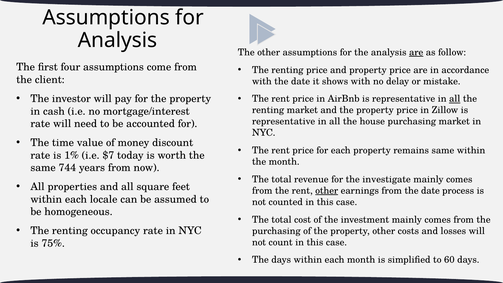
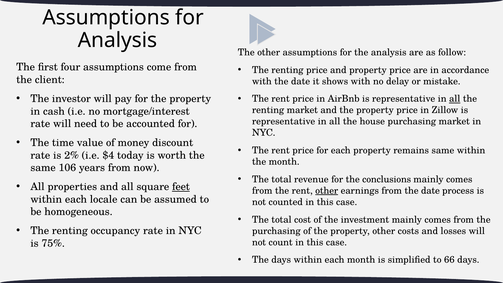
are at (416, 52) underline: present -> none
1%: 1% -> 2%
$7: $7 -> $4
744: 744 -> 106
investigate: investigate -> conclusions
feet underline: none -> present
60: 60 -> 66
